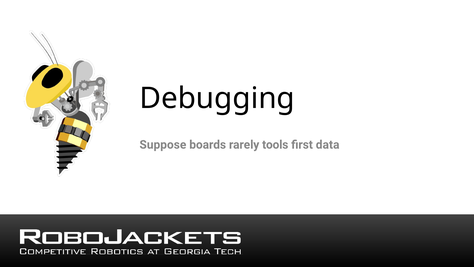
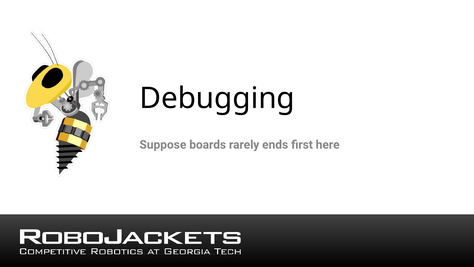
tools: tools -> ends
data: data -> here
